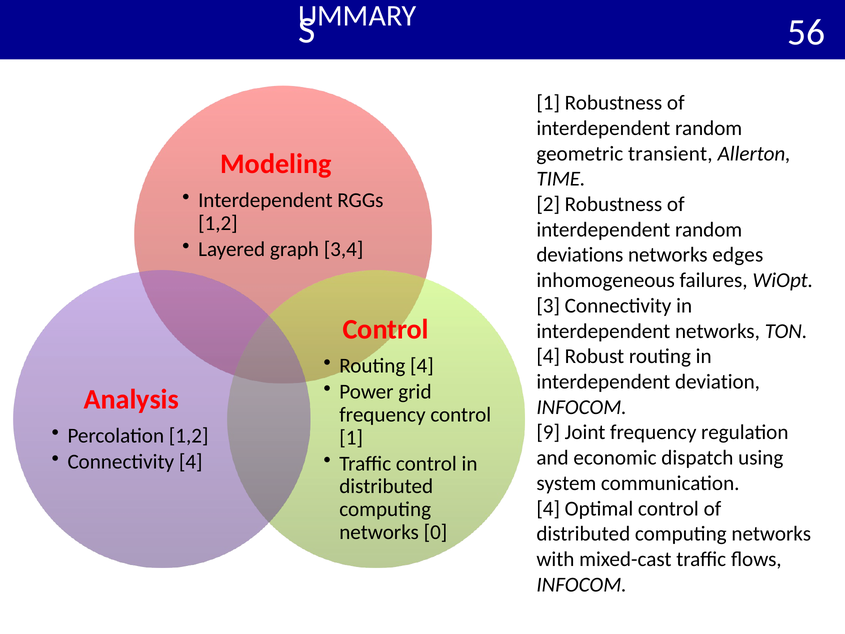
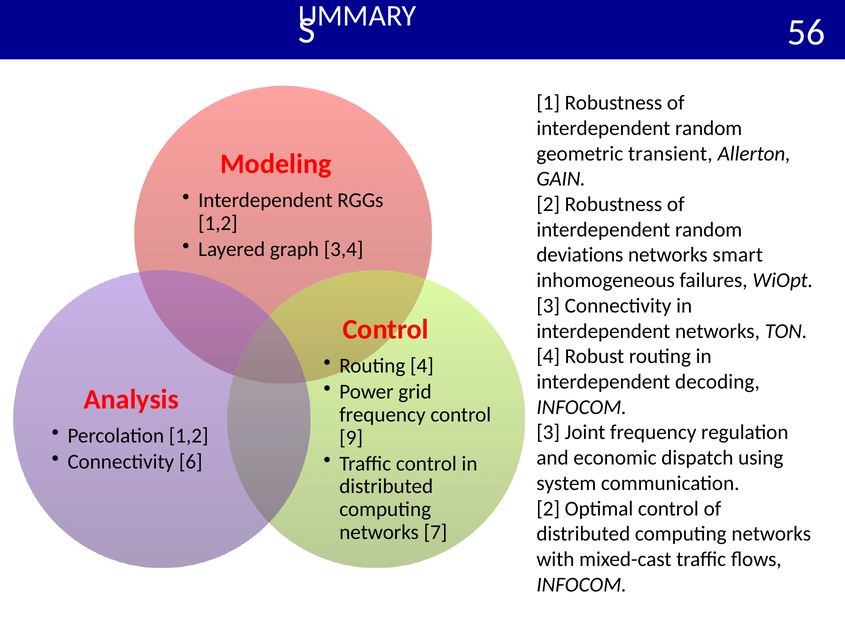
TIME: TIME -> GAIN
edges: edges -> smart
deviation: deviation -> decoding
9 at (548, 432): 9 -> 3
1 at (351, 437): 1 -> 9
Connectivity 4: 4 -> 6
4 at (548, 508): 4 -> 2
0: 0 -> 7
